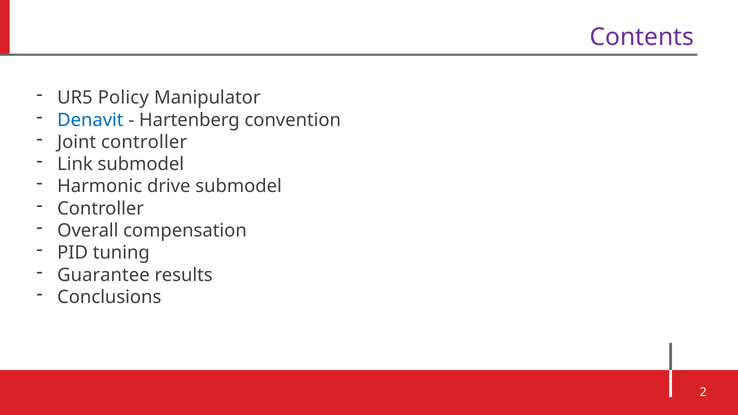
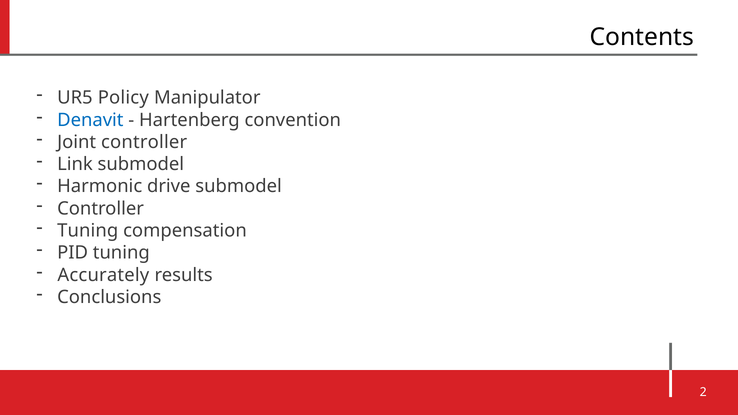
Contents colour: purple -> black
Overall at (88, 231): Overall -> Tuning
Guarantee: Guarantee -> Accurately
